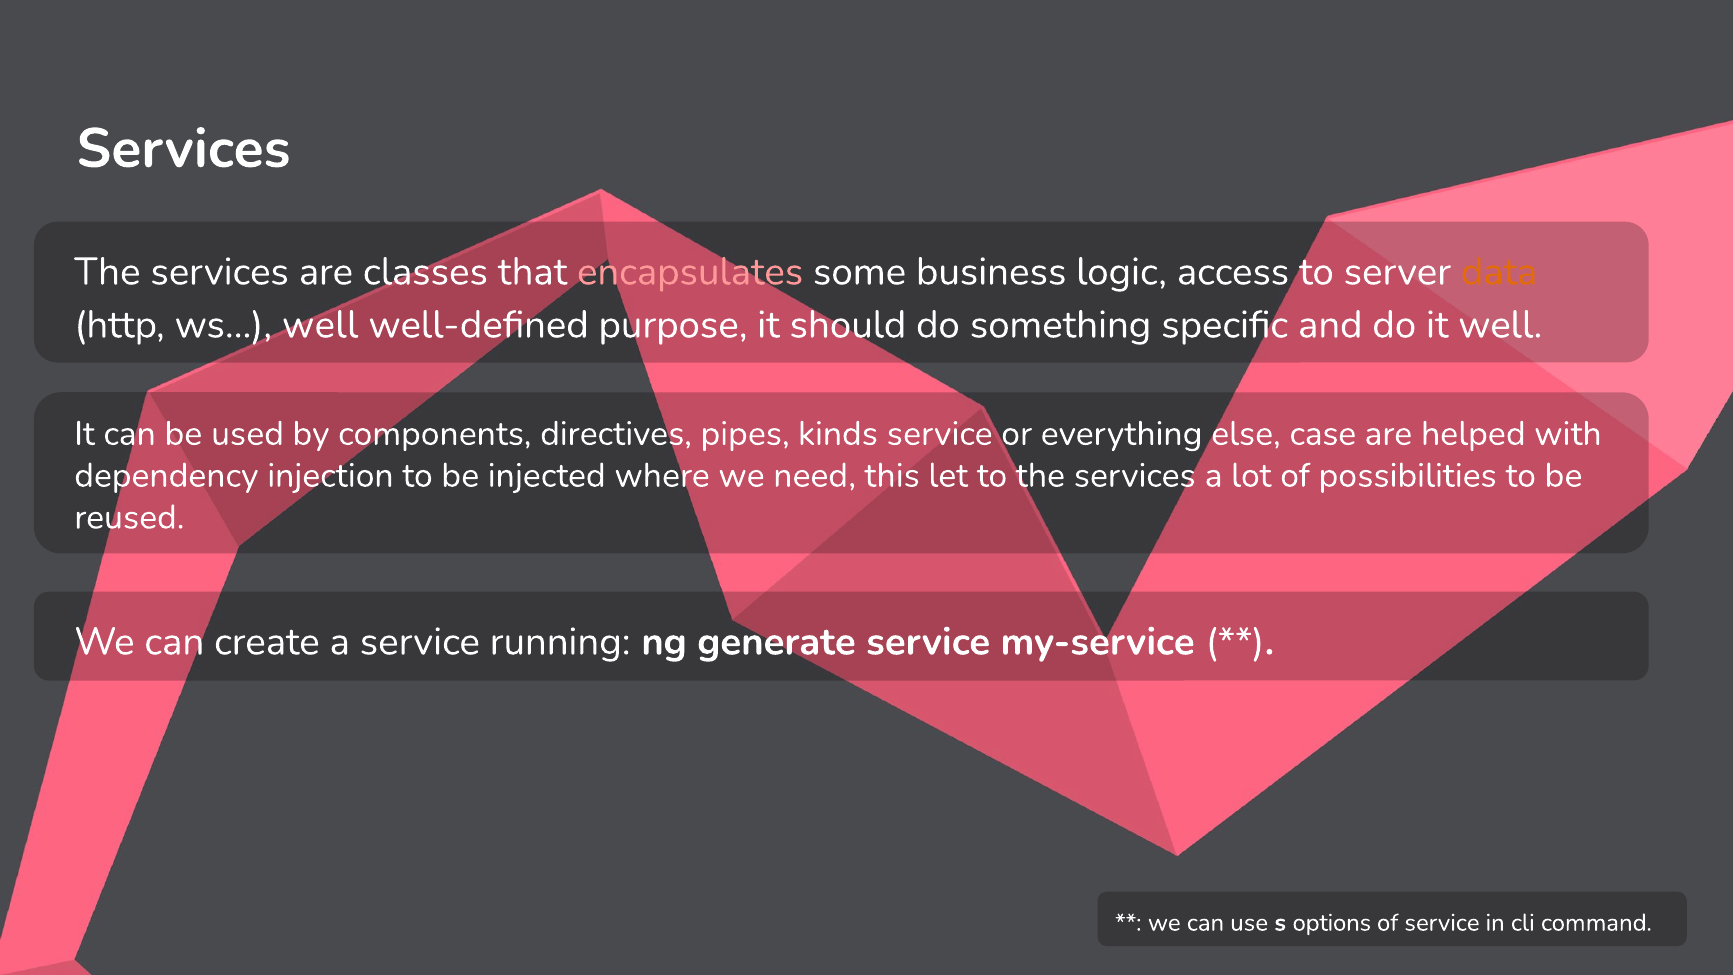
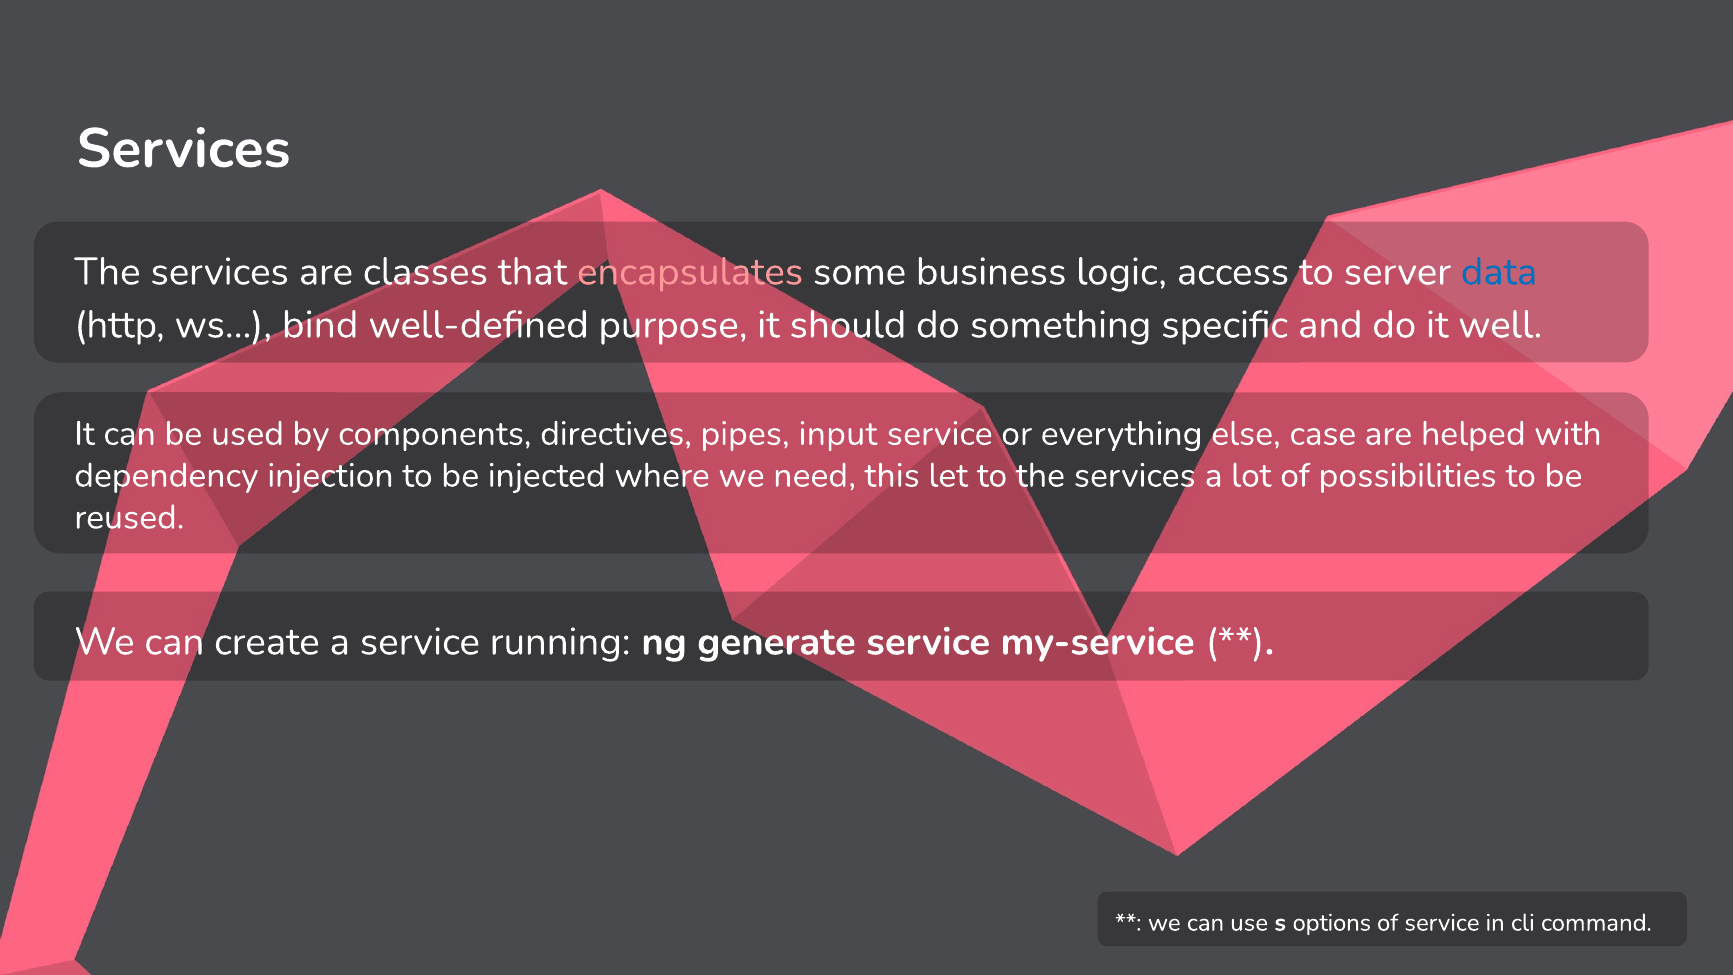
data colour: orange -> blue
ws… well: well -> bind
kinds: kinds -> input
